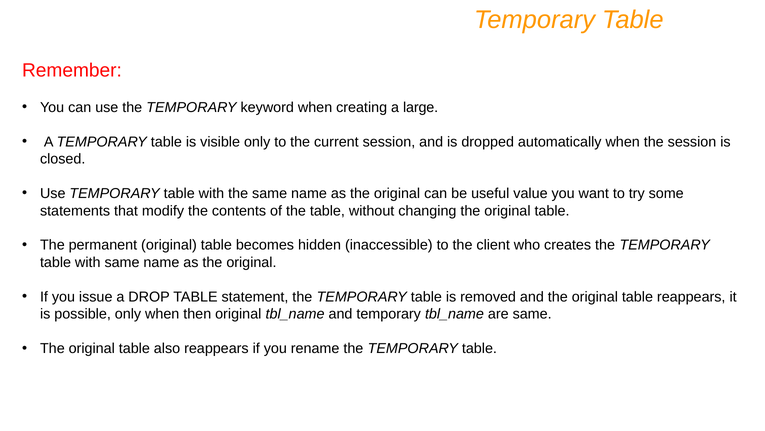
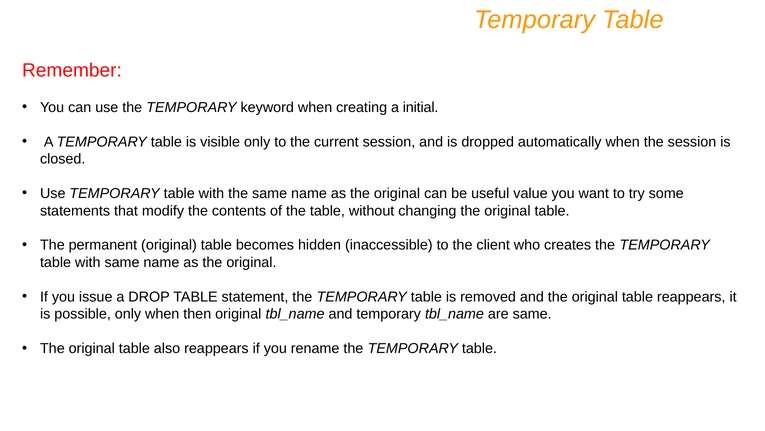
large: large -> initial
